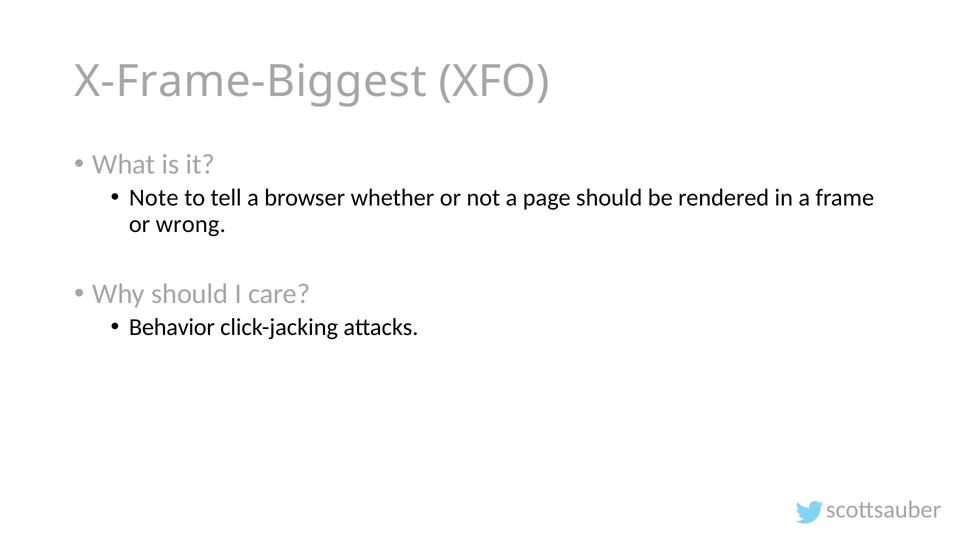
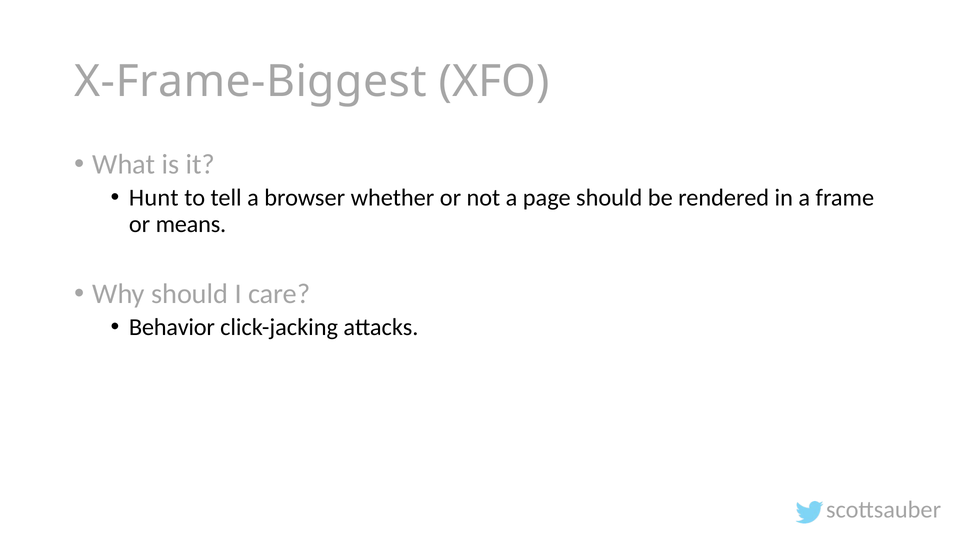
Note: Note -> Hunt
wrong: wrong -> means
